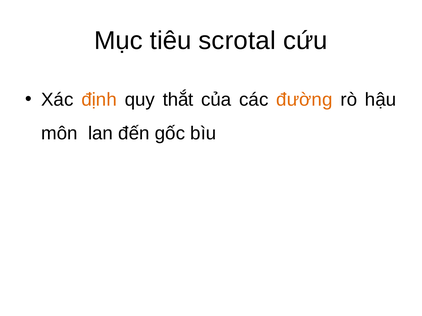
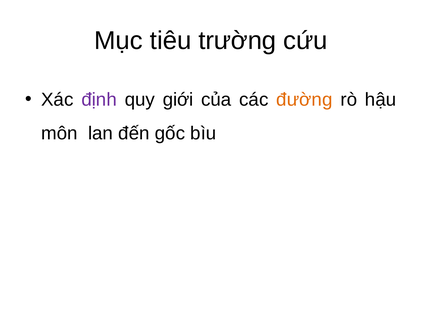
scrotal: scrotal -> trường
định colour: orange -> purple
thắt: thắt -> giới
